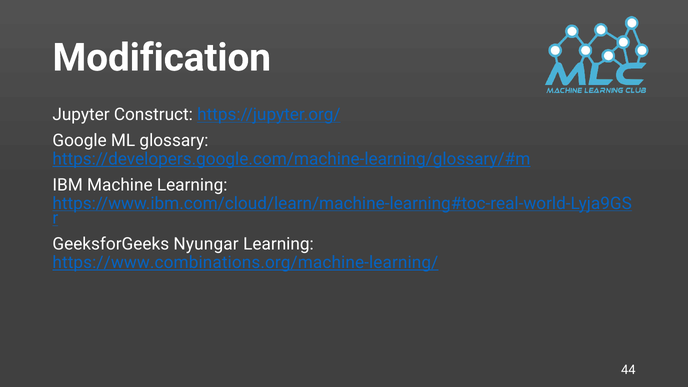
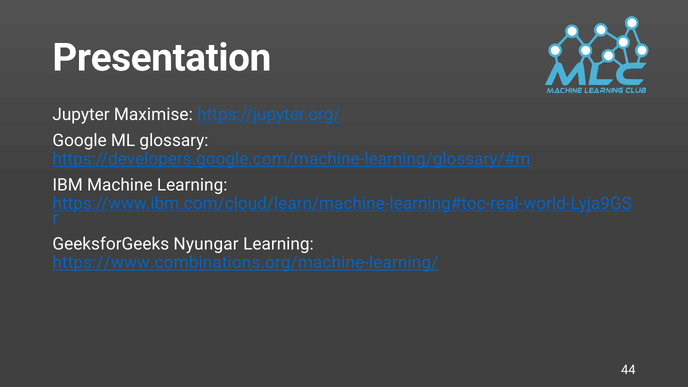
Modification: Modification -> Presentation
Construct: Construct -> Maximise
